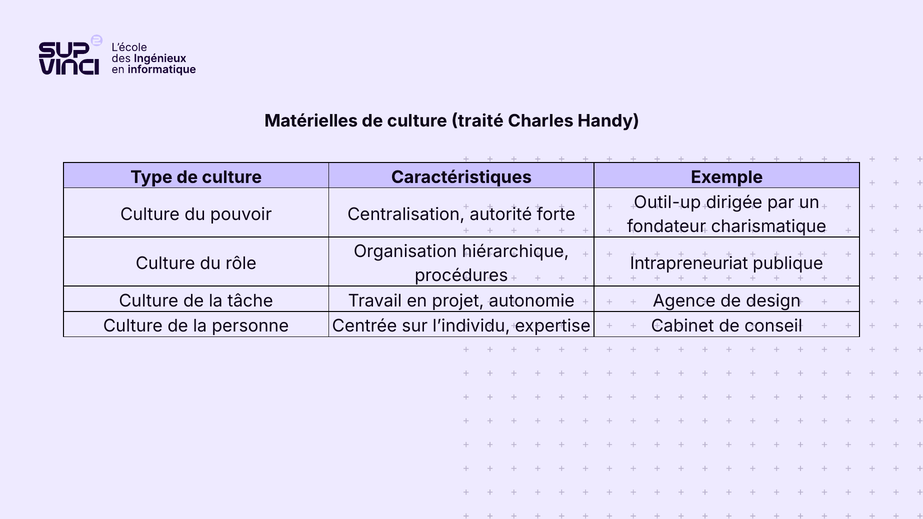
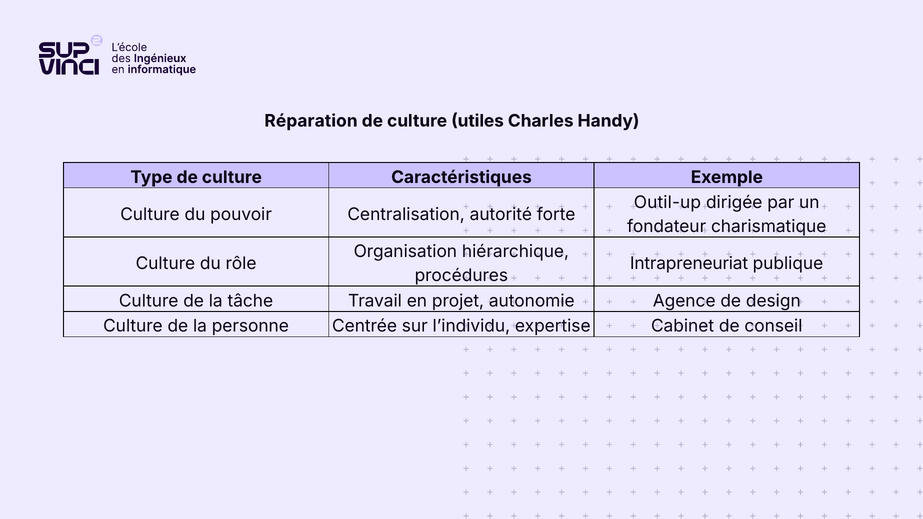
Matérielles: Matérielles -> Réparation
traité: traité -> utiles
